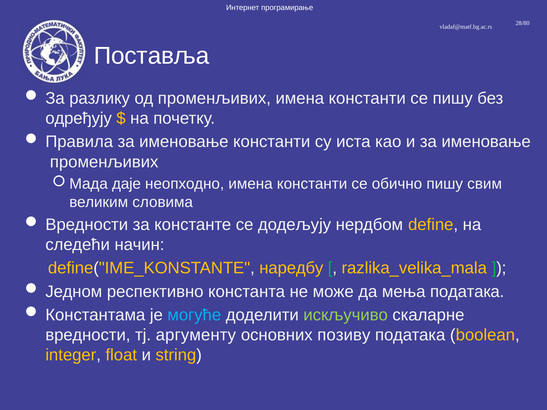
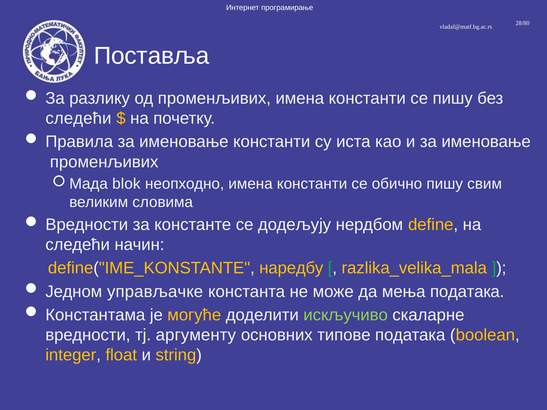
одређују at (79, 119): одређују -> следећи
даје: даје -> blok
респективно: респективно -> управљачке
могуће colour: light blue -> yellow
позиву: позиву -> типове
